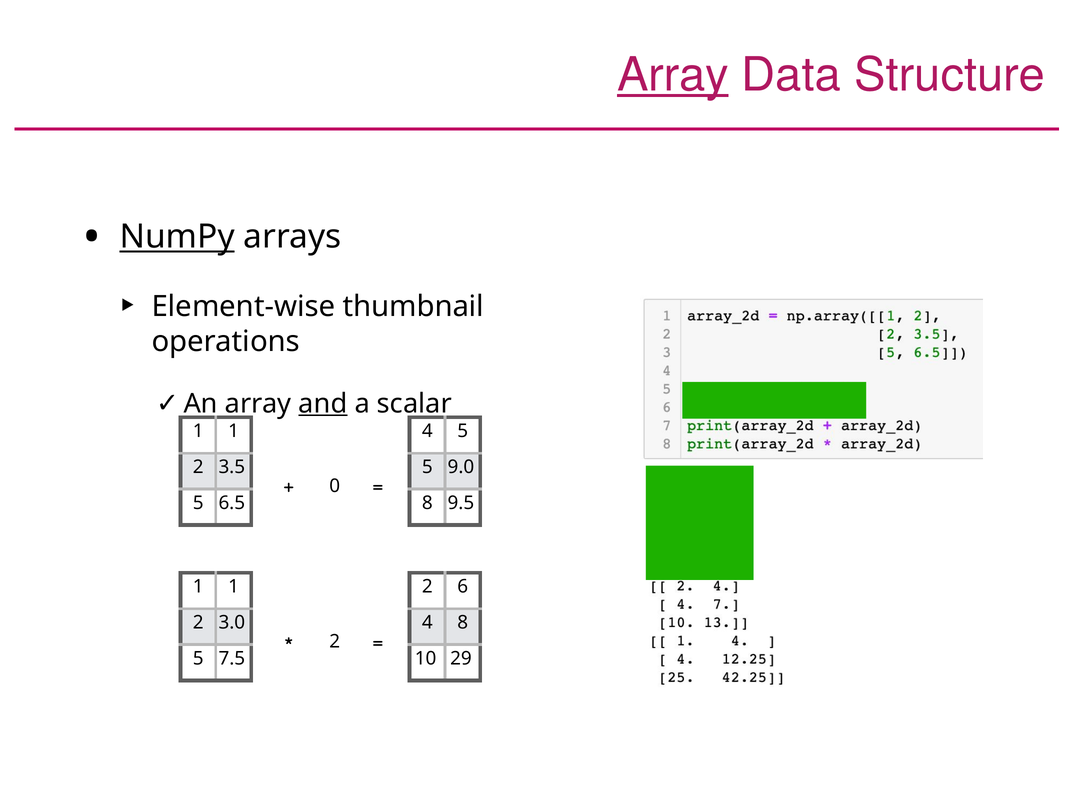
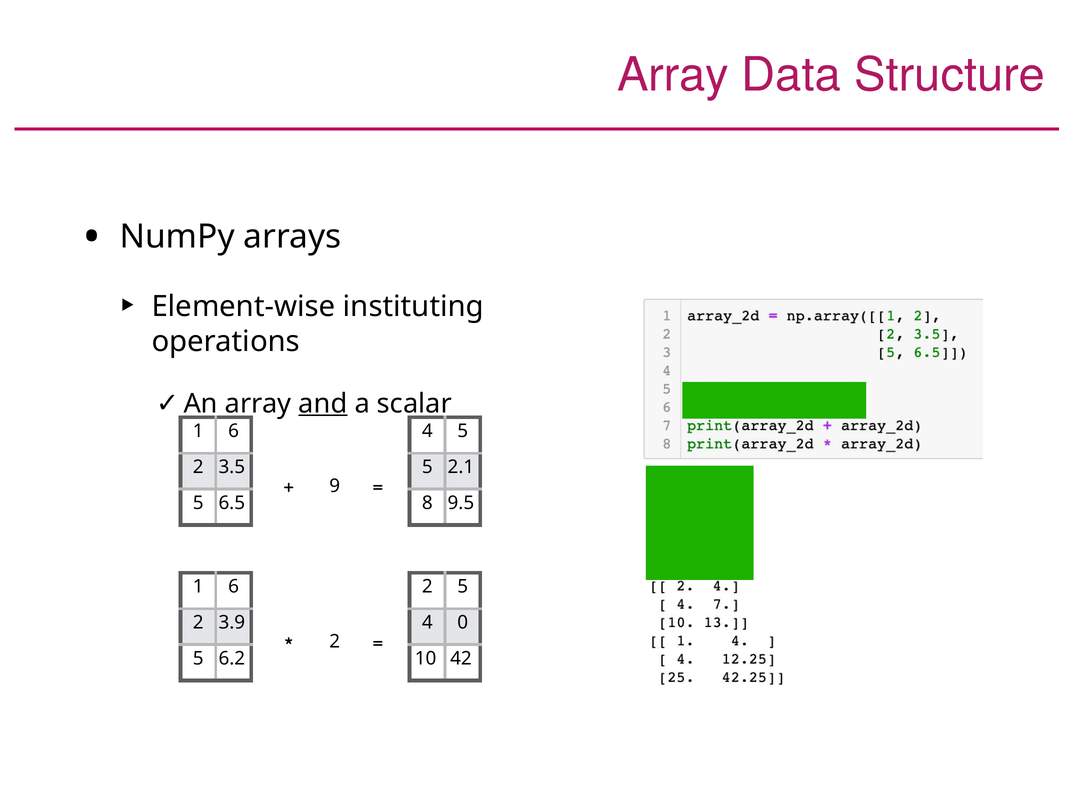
Array at (673, 75) underline: present -> none
NumPy underline: present -> none
thumbnail: thumbnail -> instituting
1 at (234, 431): 1 -> 6
9.0: 9.0 -> 2.1
0: 0 -> 9
1 at (234, 587): 1 -> 6
2 6: 6 -> 5
3.0: 3.0 -> 3.9
4 8: 8 -> 0
7.5: 7.5 -> 6.2
29: 29 -> 42
